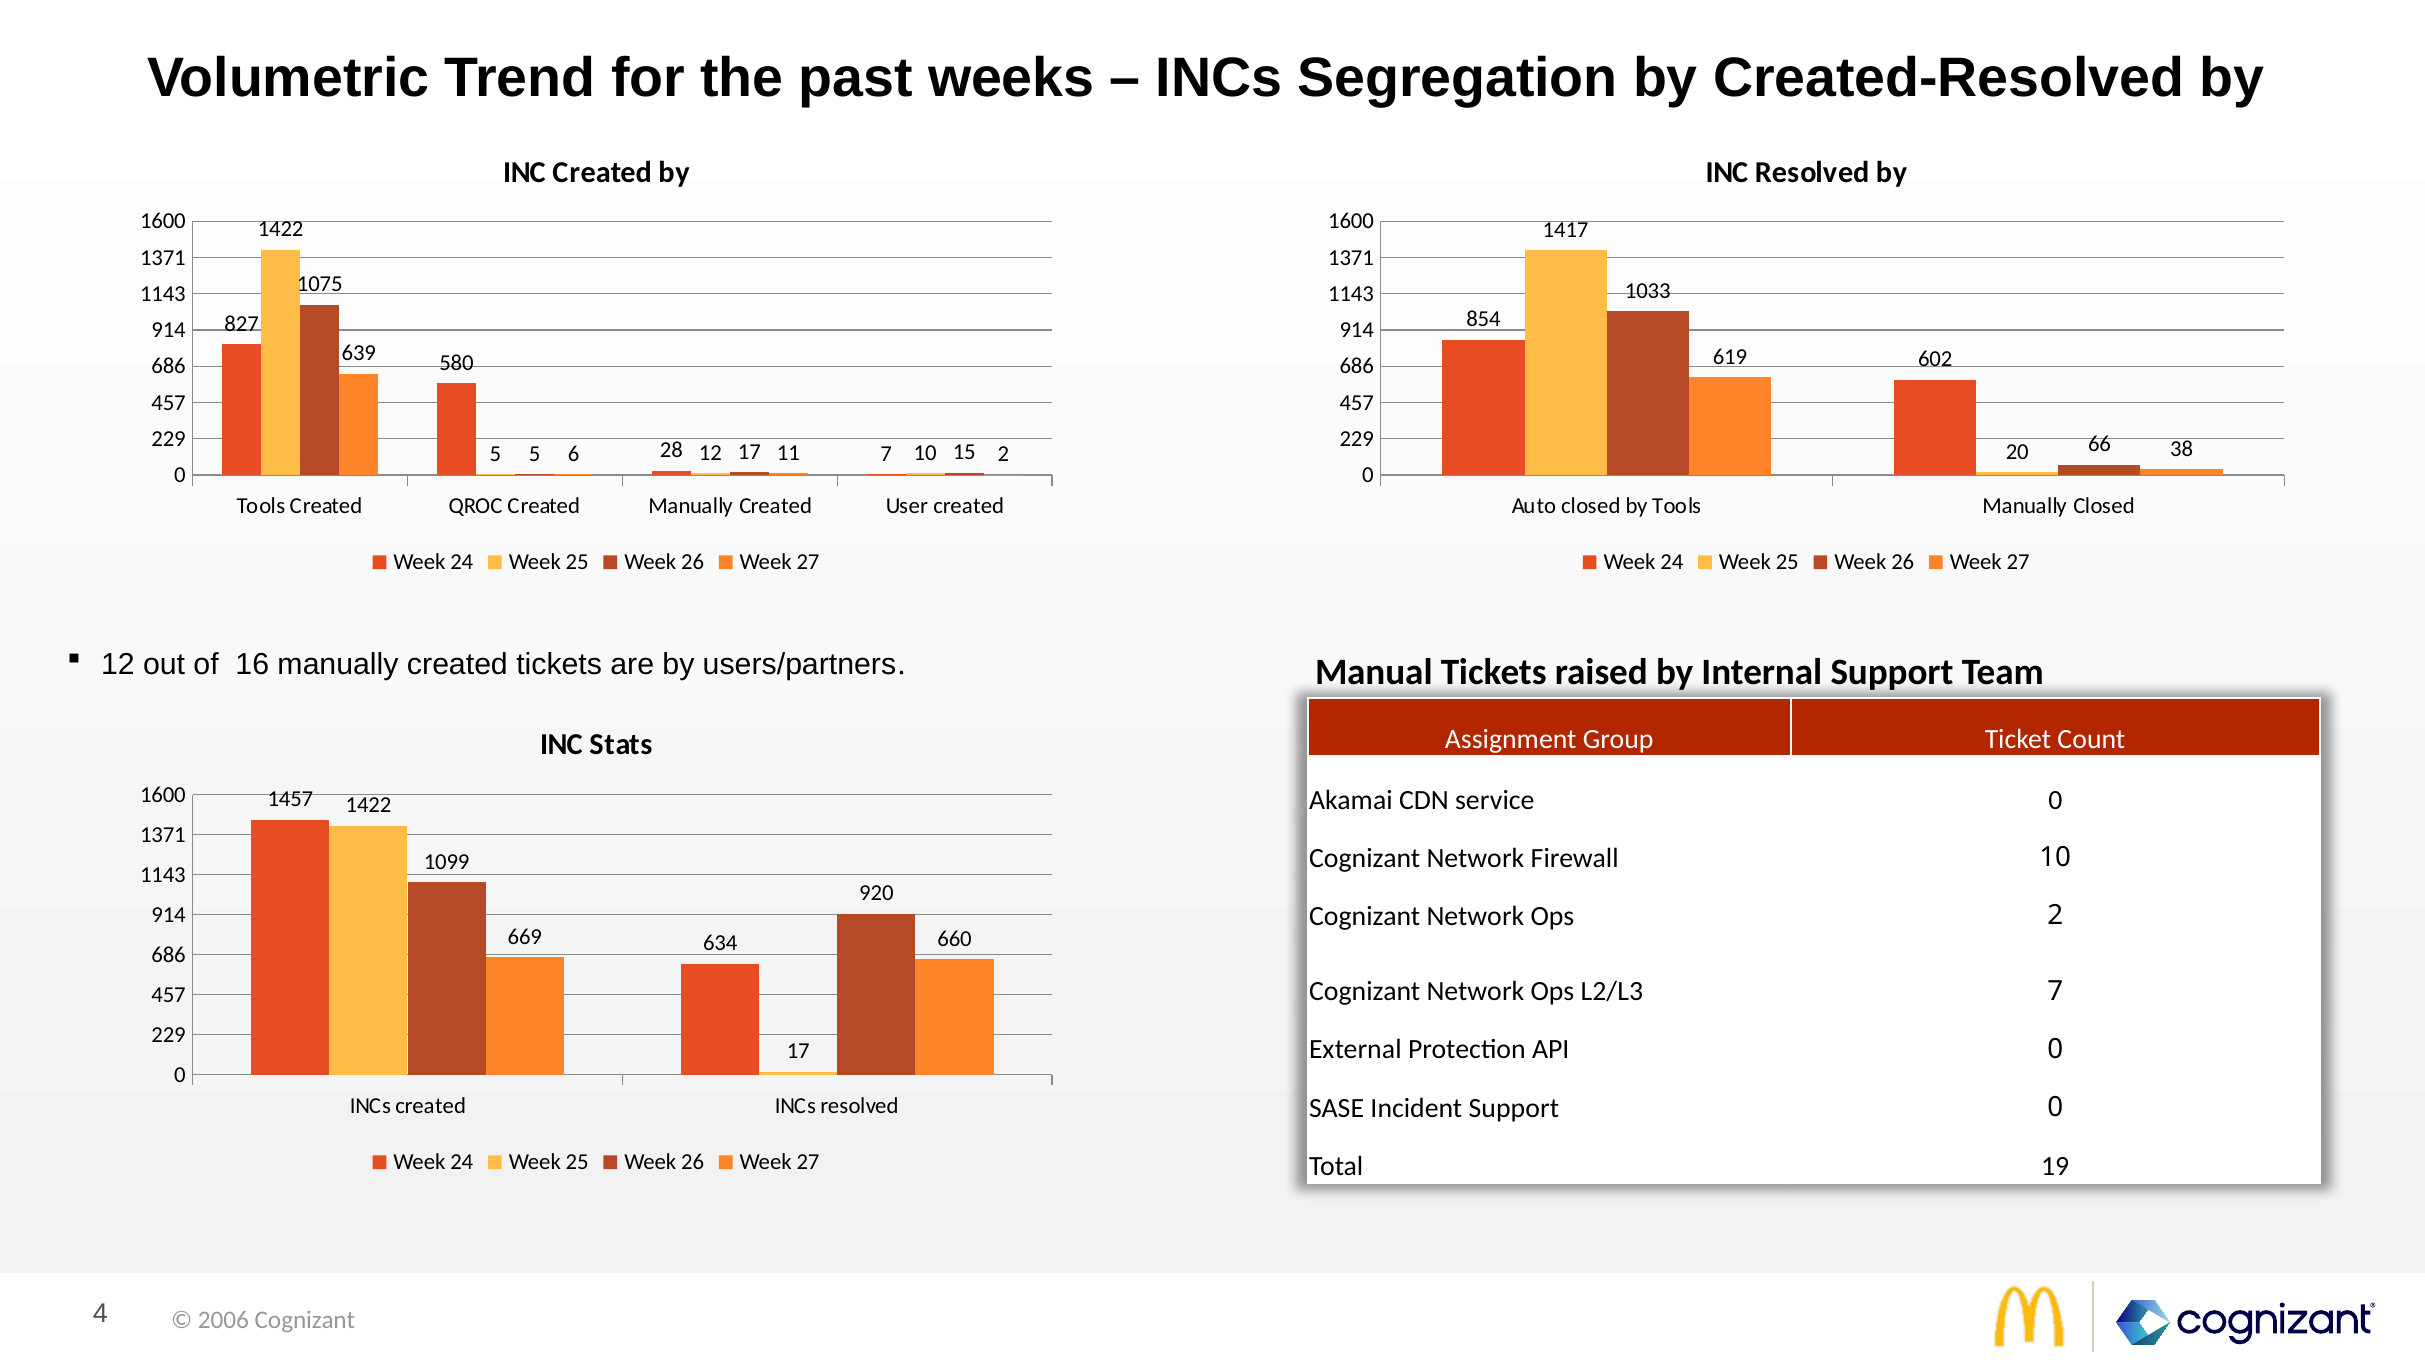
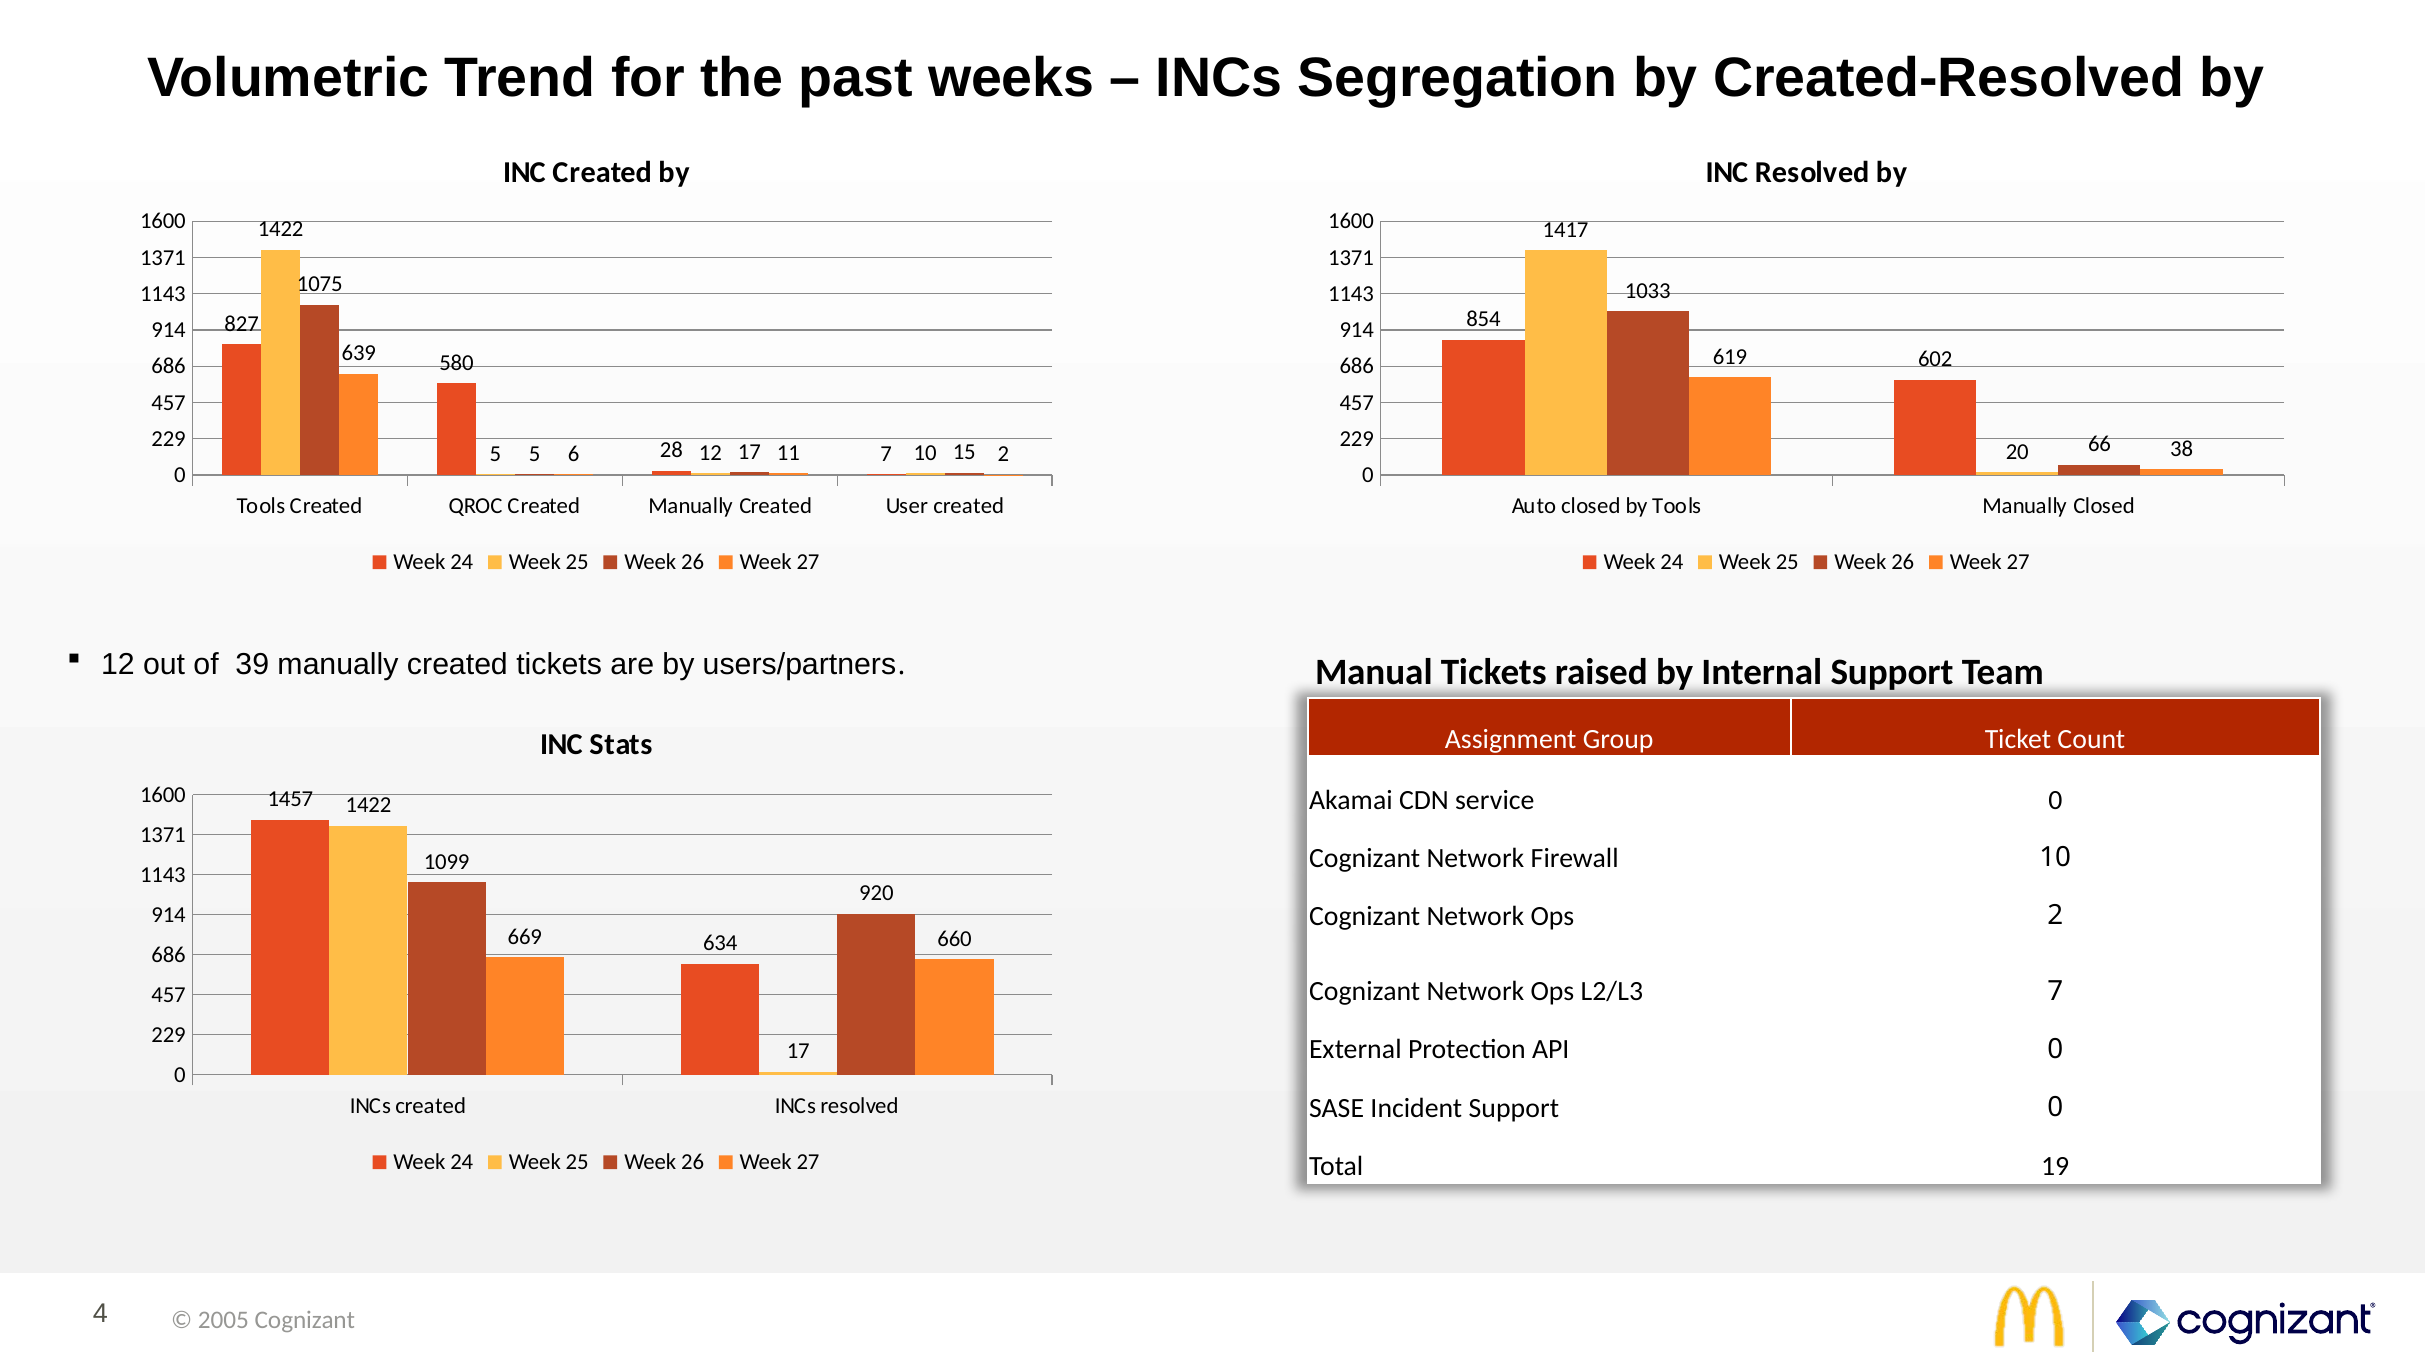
16: 16 -> 39
2006: 2006 -> 2005
